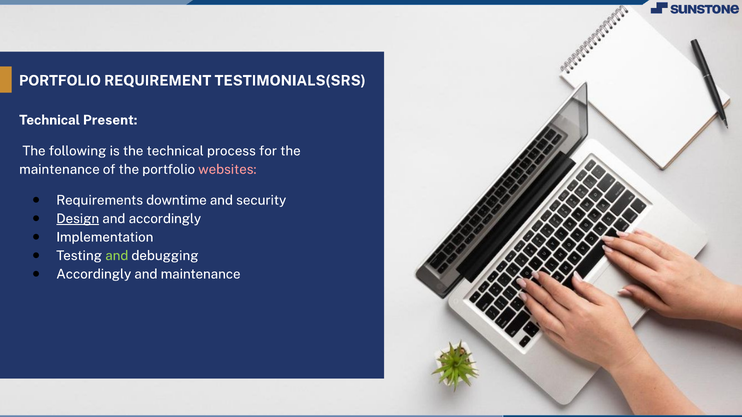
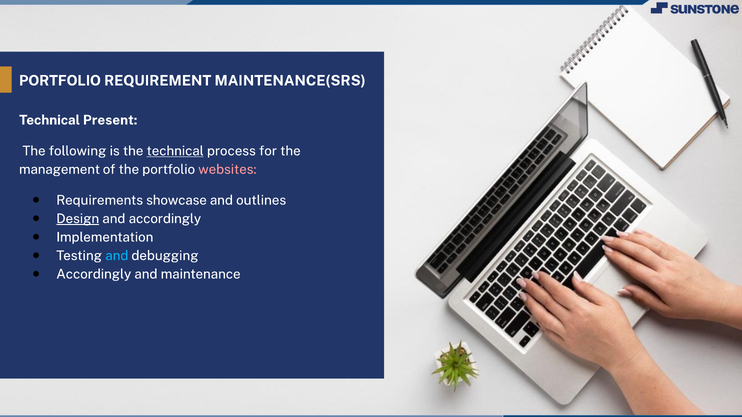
TESTIMONIALS(SRS: TESTIMONIALS(SRS -> MAINTENANCE(SRS
technical at (175, 151) underline: none -> present
maintenance at (59, 170): maintenance -> management
downtime: downtime -> showcase
security: security -> outlines
and at (117, 256) colour: light green -> light blue
